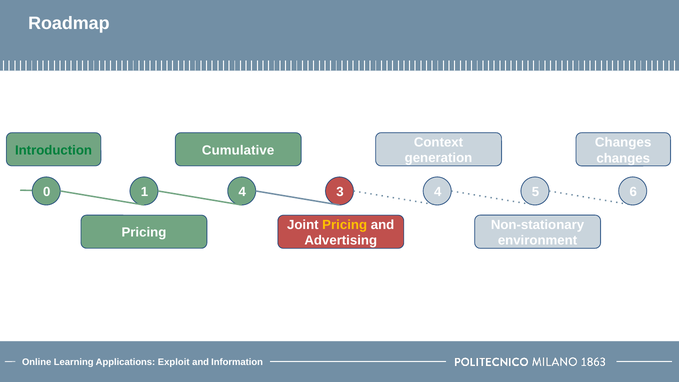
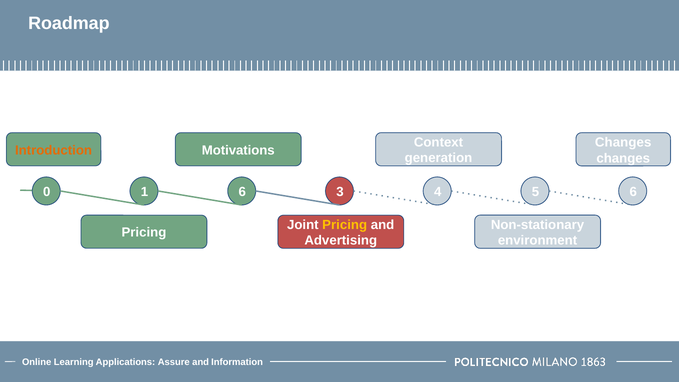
Introduction colour: green -> orange
Cumulative: Cumulative -> Motivations
1 4: 4 -> 6
Exploit: Exploit -> Assure
